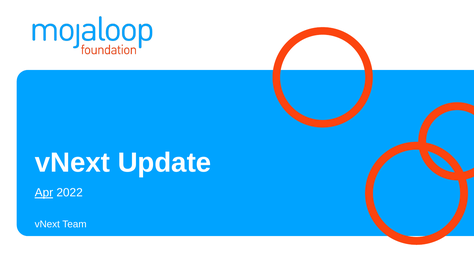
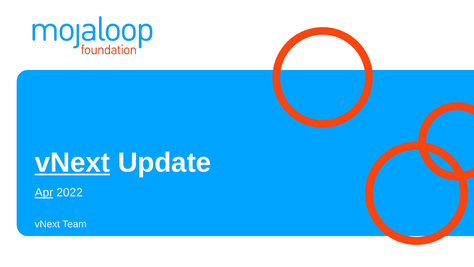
vNext at (72, 162) underline: none -> present
